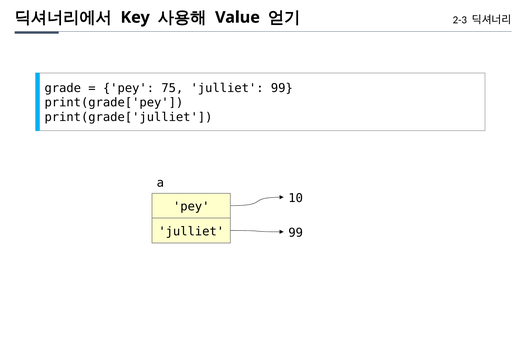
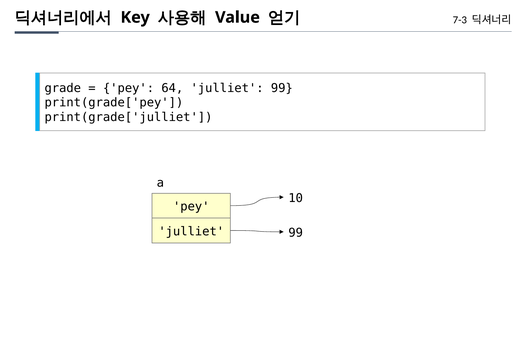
2-3: 2-3 -> 7-3
75: 75 -> 64
